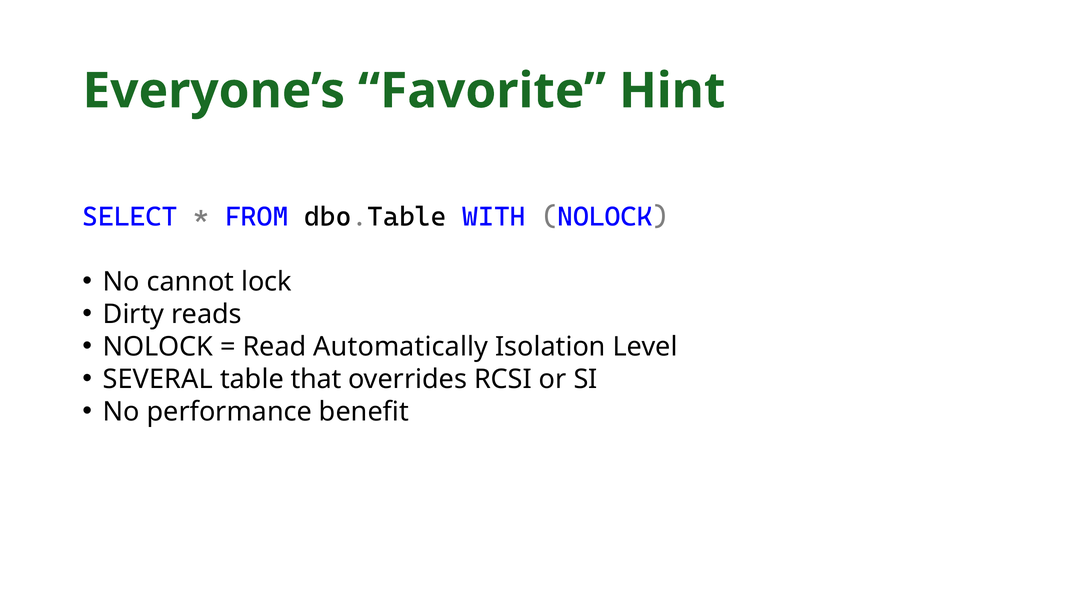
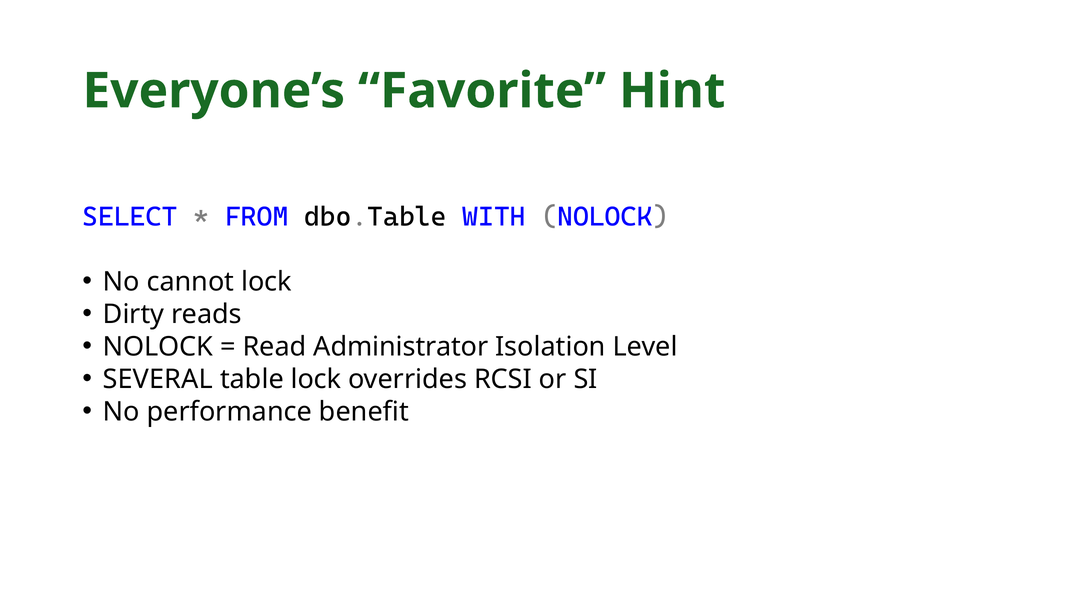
Automatically: Automatically -> Administrator
table that: that -> lock
